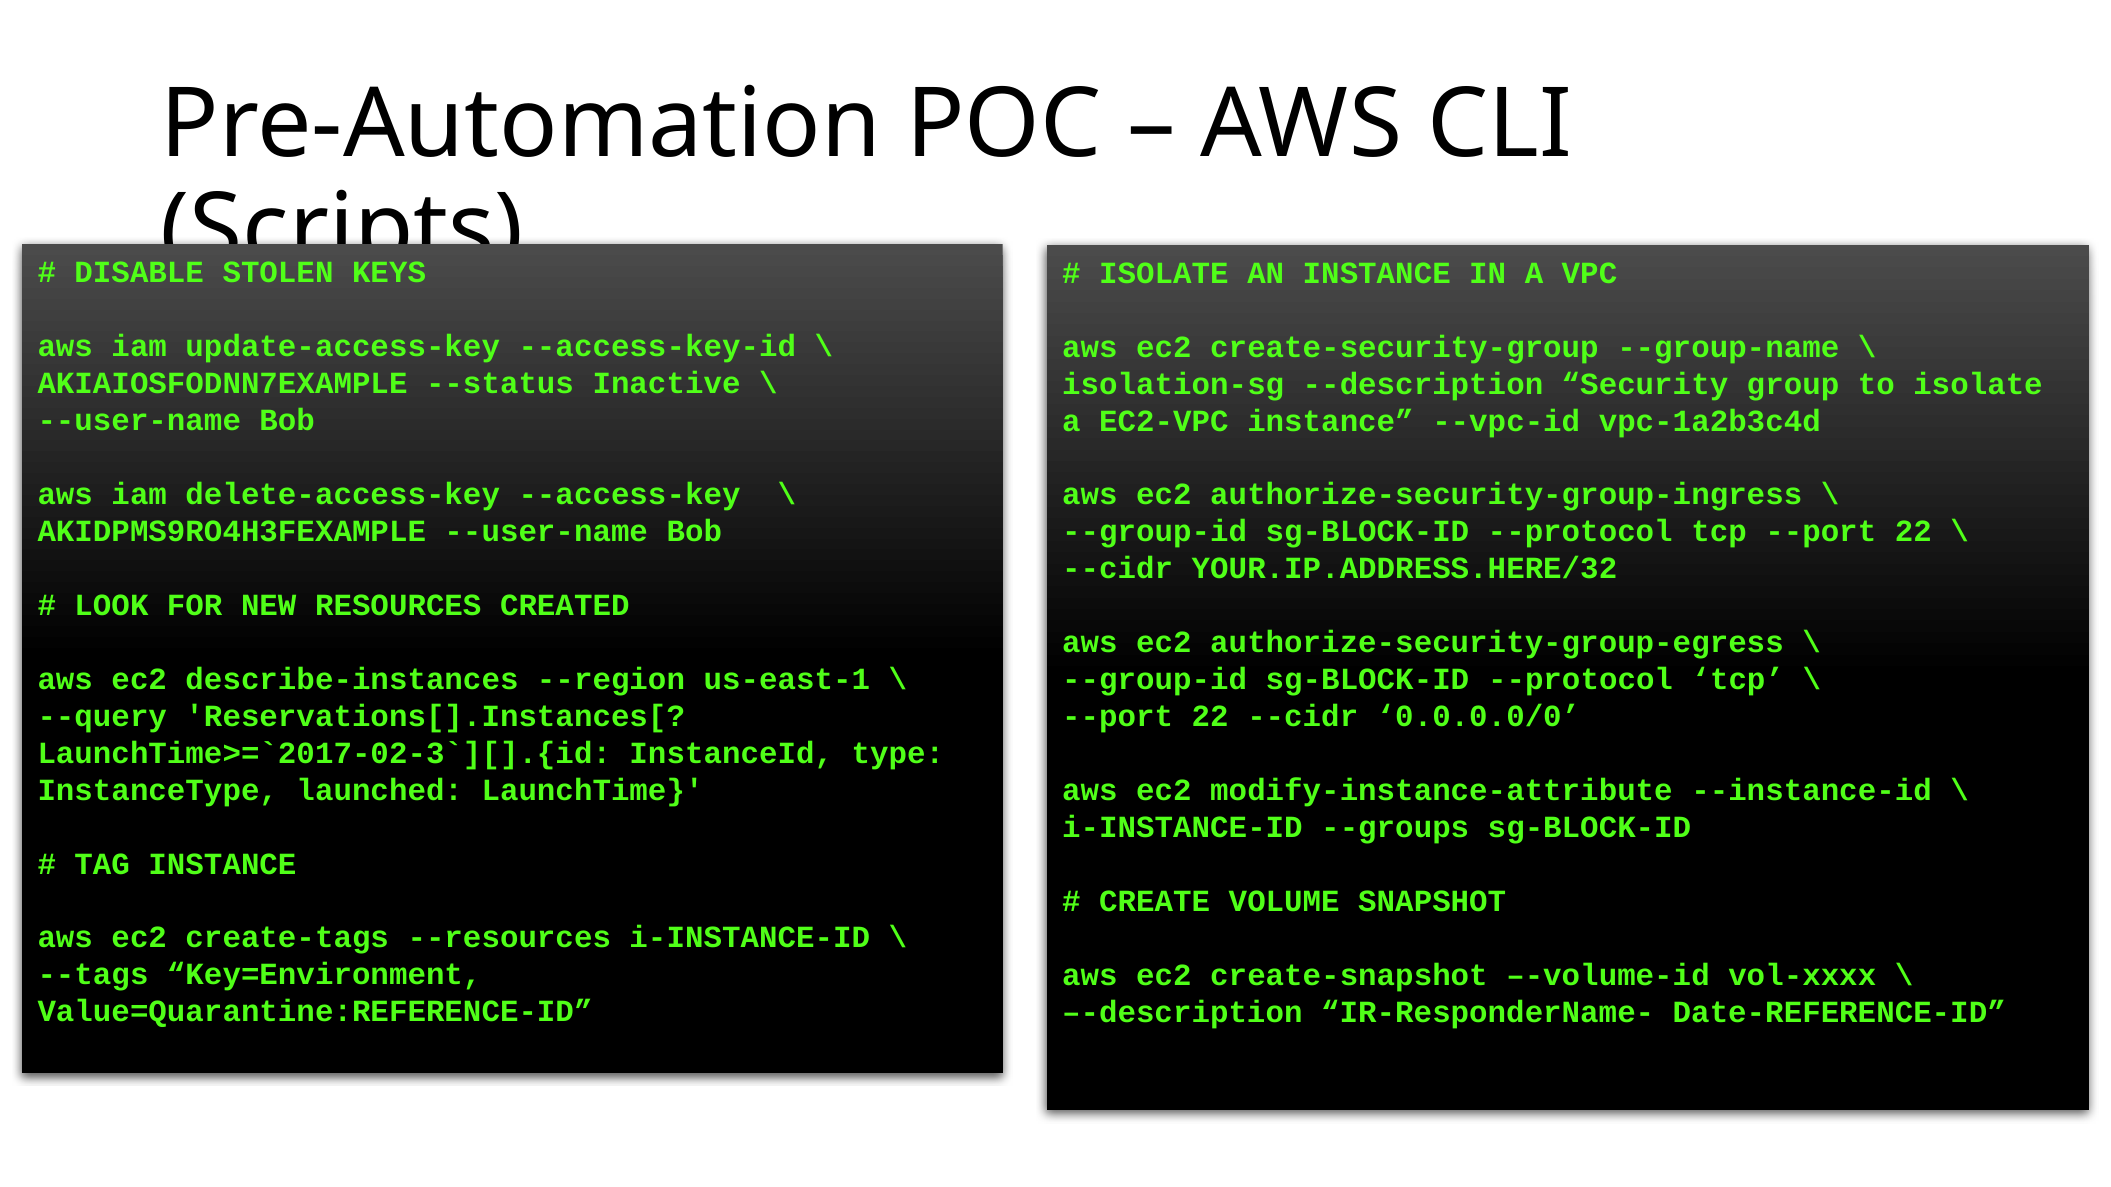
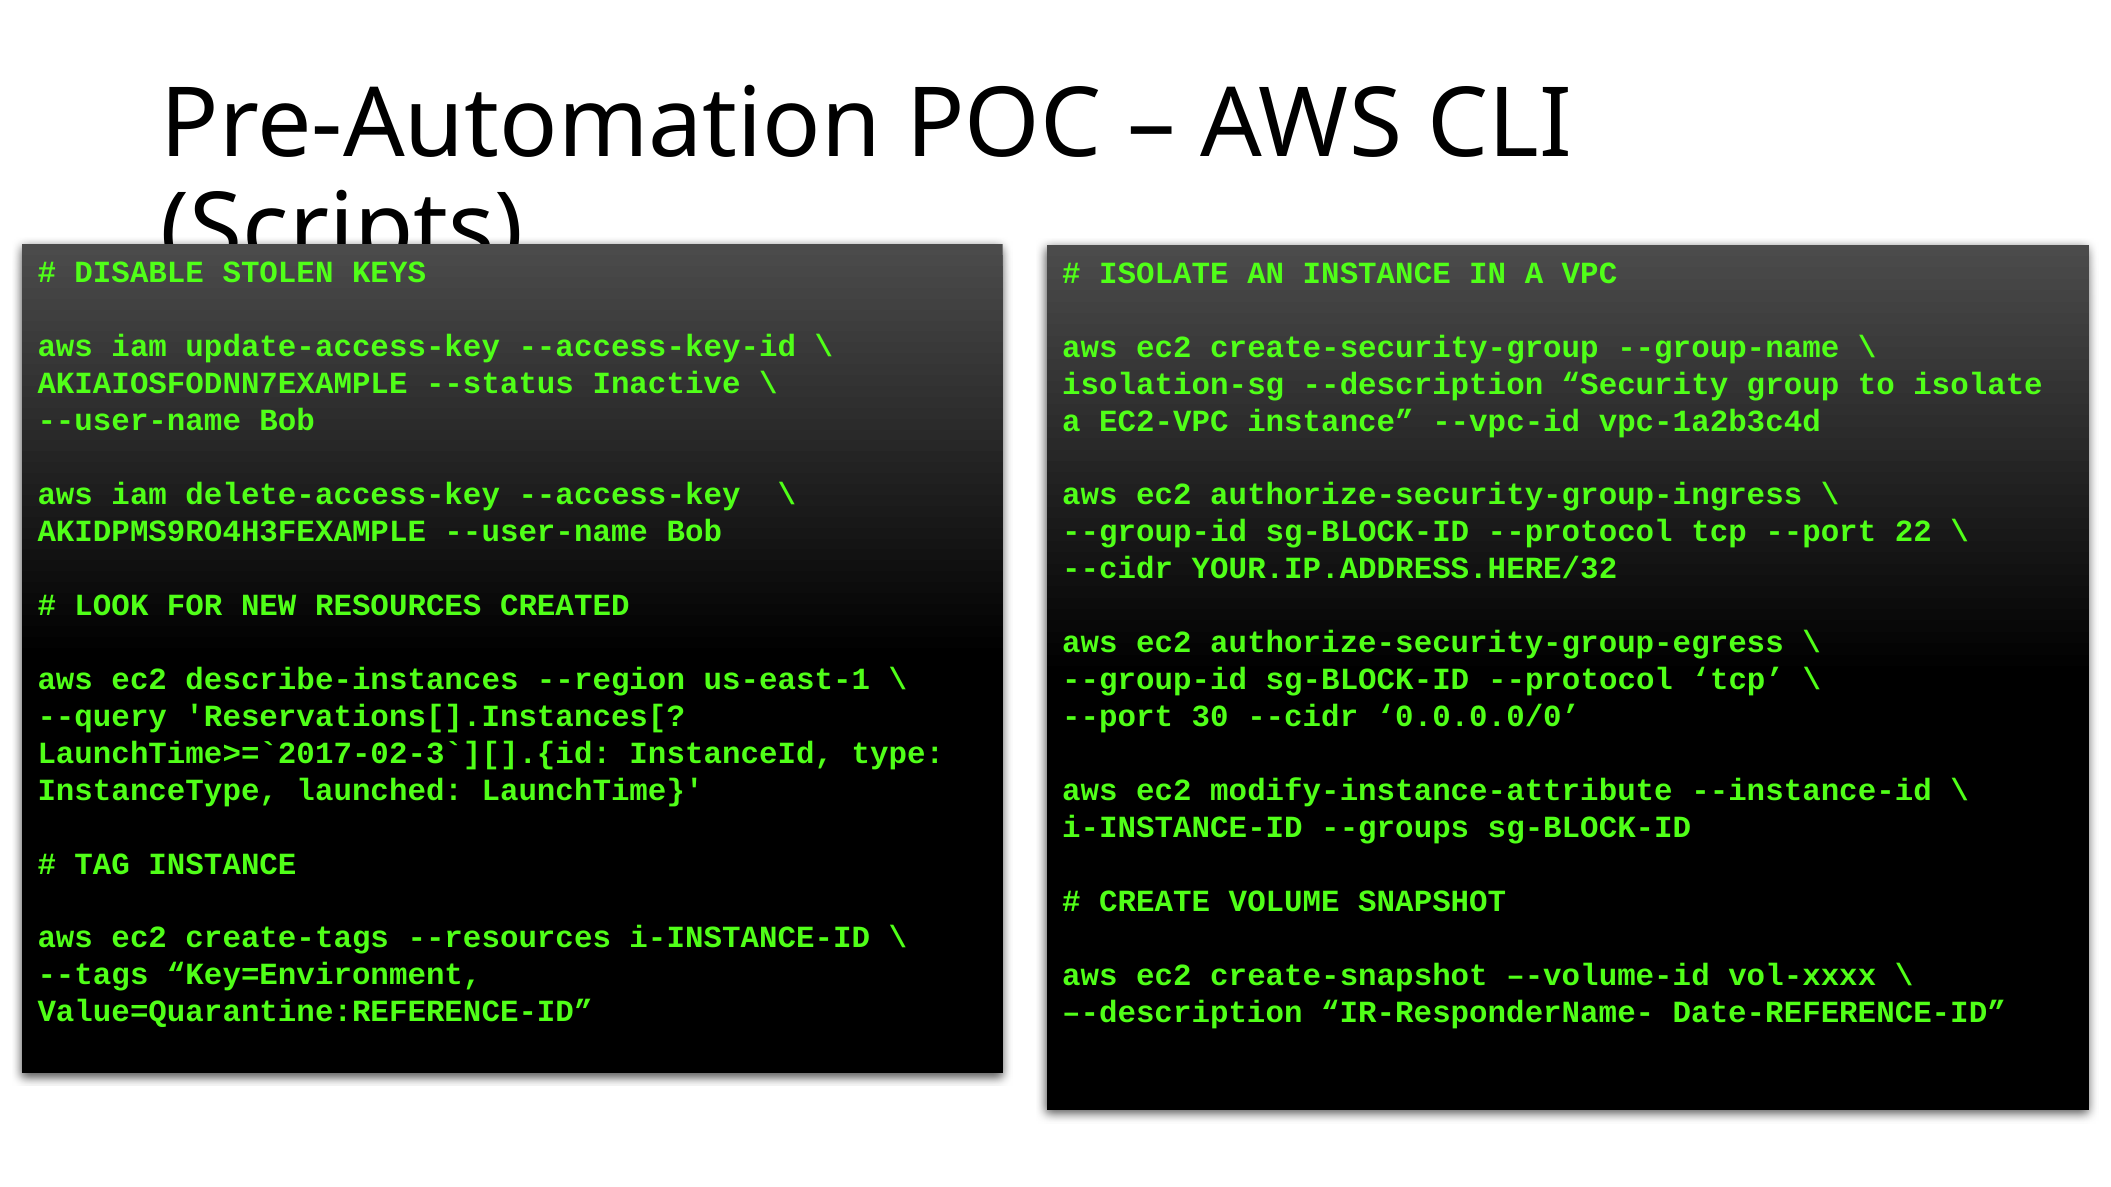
22 at (1210, 717): 22 -> 30
